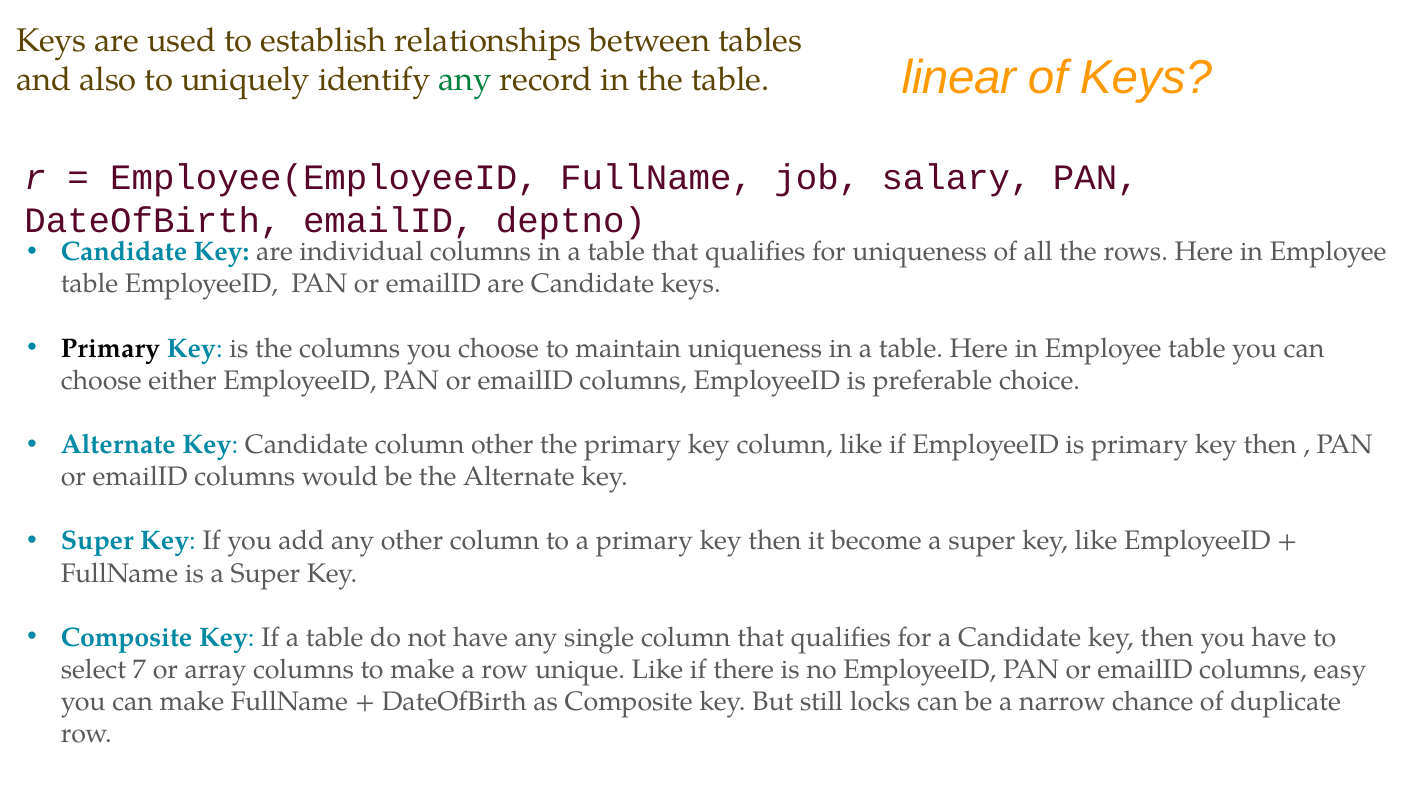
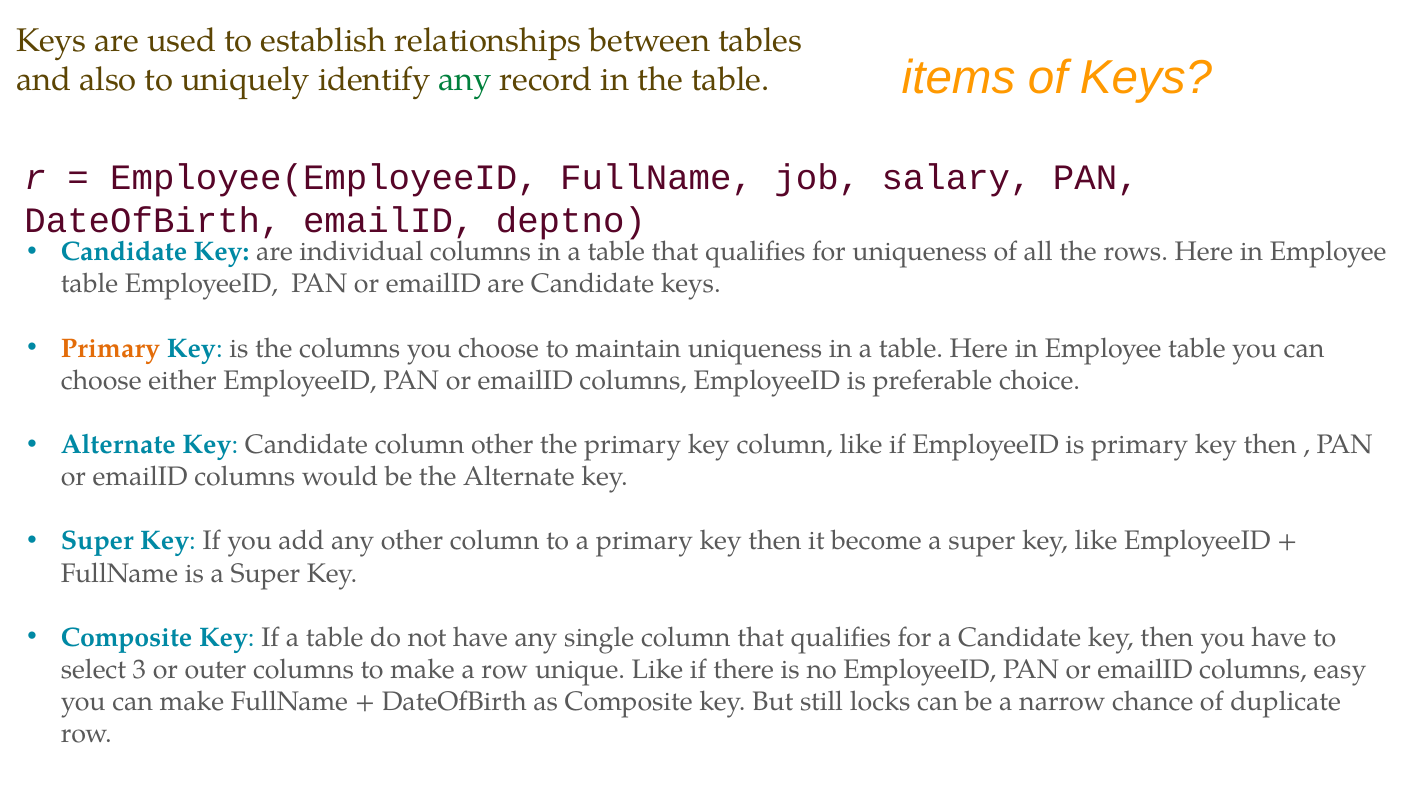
linear: linear -> items
Primary at (110, 348) colour: black -> orange
7: 7 -> 3
array: array -> outer
